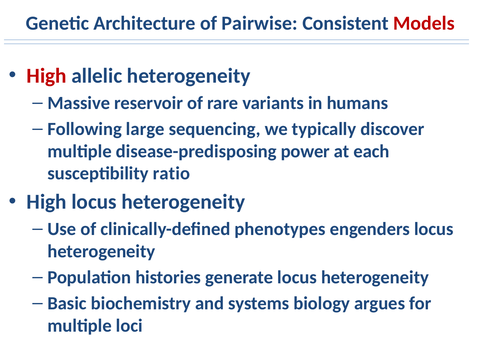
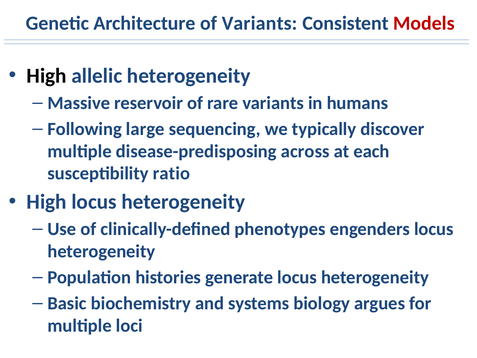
of Pairwise: Pairwise -> Variants
High at (47, 76) colour: red -> black
power: power -> across
